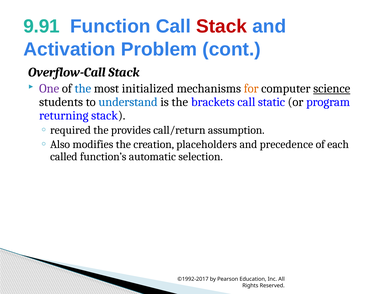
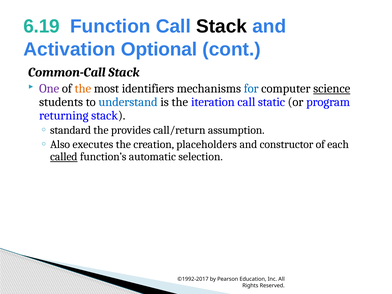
9.91: 9.91 -> 6.19
Stack at (222, 26) colour: red -> black
Problem: Problem -> Optional
Overflow-Call: Overflow-Call -> Common-Call
the at (83, 88) colour: blue -> orange
initialized: initialized -> identifiers
for colour: orange -> blue
brackets: brackets -> iteration
required: required -> standard
modifies: modifies -> executes
precedence: precedence -> constructor
called underline: none -> present
